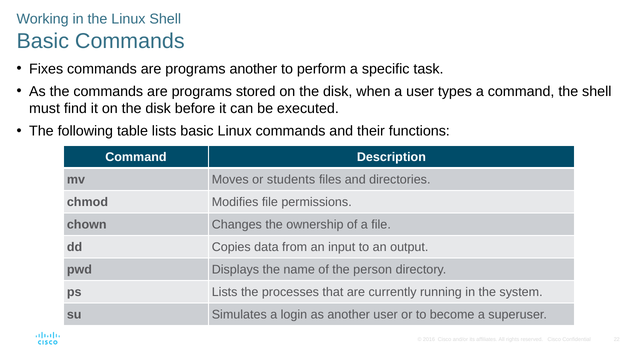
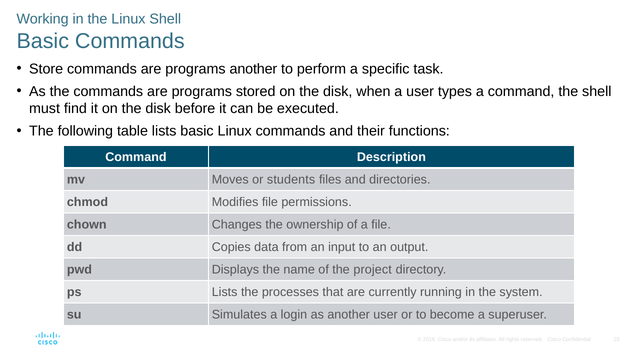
Fixes: Fixes -> Store
person: person -> project
